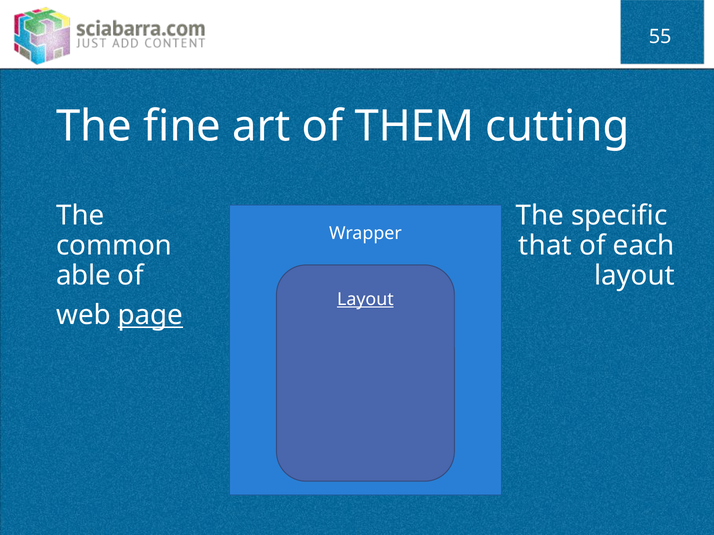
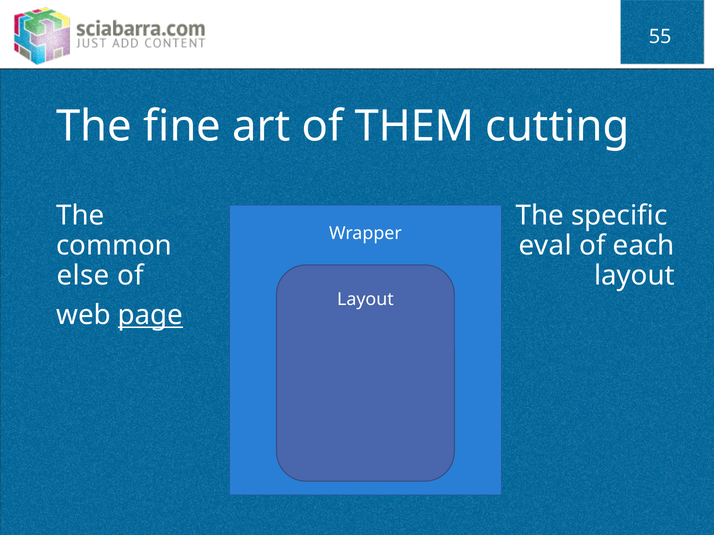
that: that -> eval
able: able -> else
Layout at (365, 300) underline: present -> none
